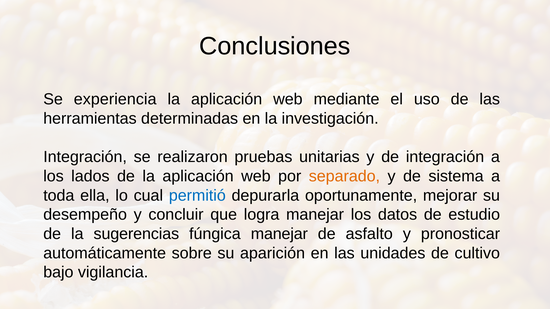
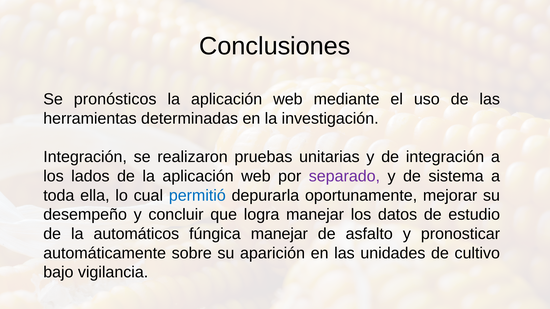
experiencia: experiencia -> pronósticos
separado colour: orange -> purple
sugerencias: sugerencias -> automáticos
